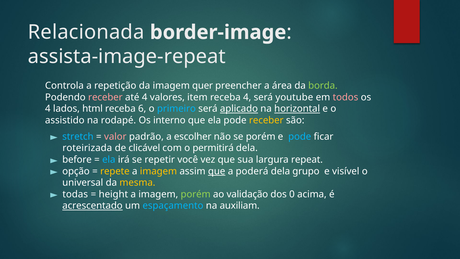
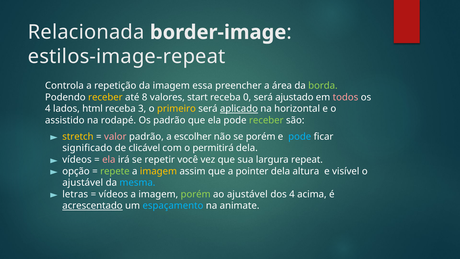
assista-image-repeat: assista-image-repeat -> estilos-image-repeat
quer: quer -> essa
receber at (105, 97) colour: pink -> yellow
até 4: 4 -> 8
item: item -> start
receba 4: 4 -> 0
youtube: youtube -> ajustado
6: 6 -> 3
primeiro colour: light blue -> yellow
horizontal underline: present -> none
Os interno: interno -> padrão
receber at (266, 120) colour: yellow -> light green
stretch colour: light blue -> yellow
roteirizada: roteirizada -> significado
before at (77, 160): before -> vídeos
ela at (109, 160) colour: light blue -> pink
repete colour: yellow -> light green
que at (217, 171) underline: present -> none
poderá: poderá -> pointer
grupo: grupo -> altura
universal at (83, 183): universal -> ajustável
mesma colour: yellow -> light blue
todas: todas -> letras
height at (113, 194): height -> vídeos
ao validação: validação -> ajustável
dos 0: 0 -> 4
auxiliam: auxiliam -> animate
